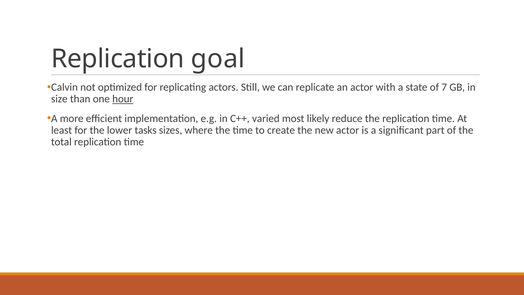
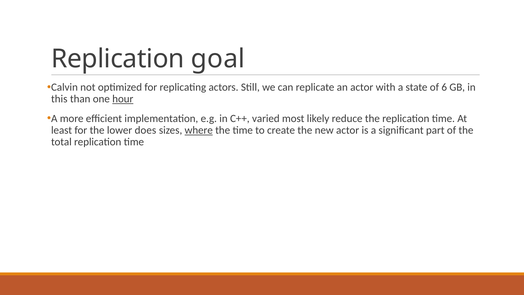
7: 7 -> 6
size: size -> this
tasks: tasks -> does
where underline: none -> present
